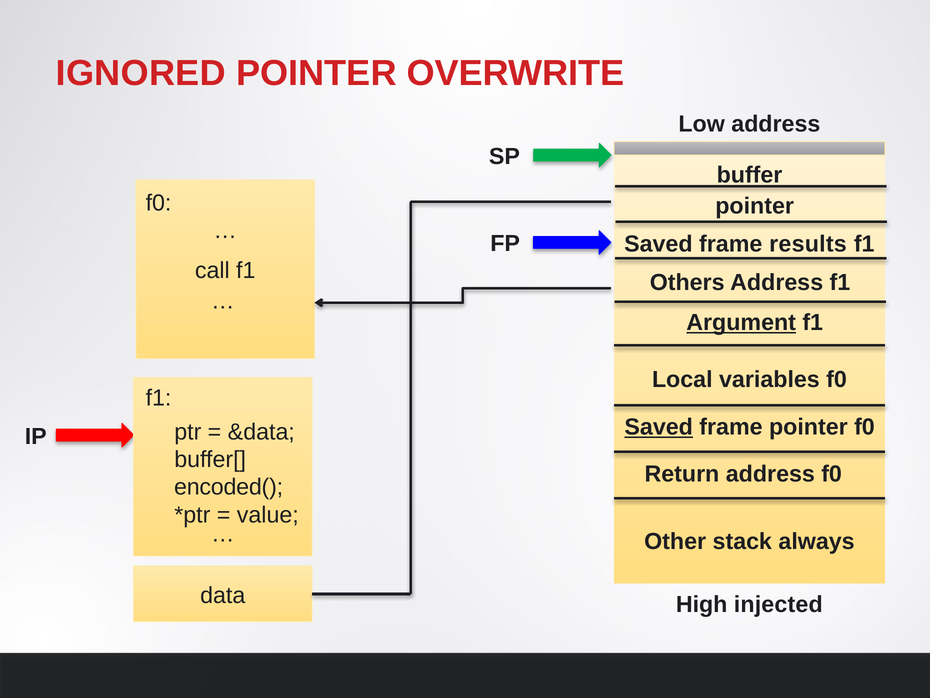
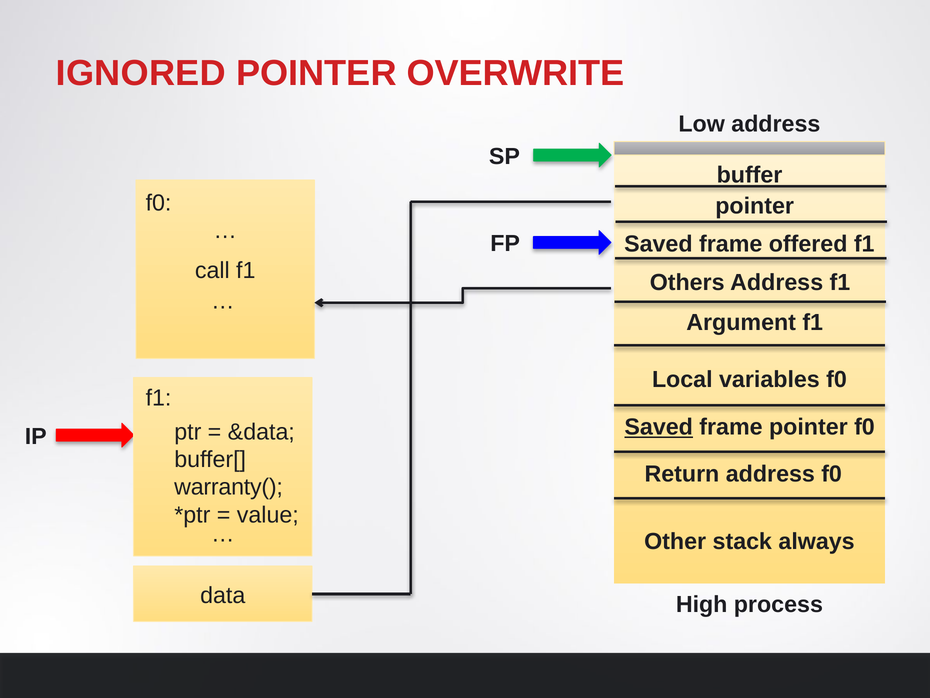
results: results -> offered
Argument underline: present -> none
encoded(: encoded( -> warranty(
injected: injected -> process
